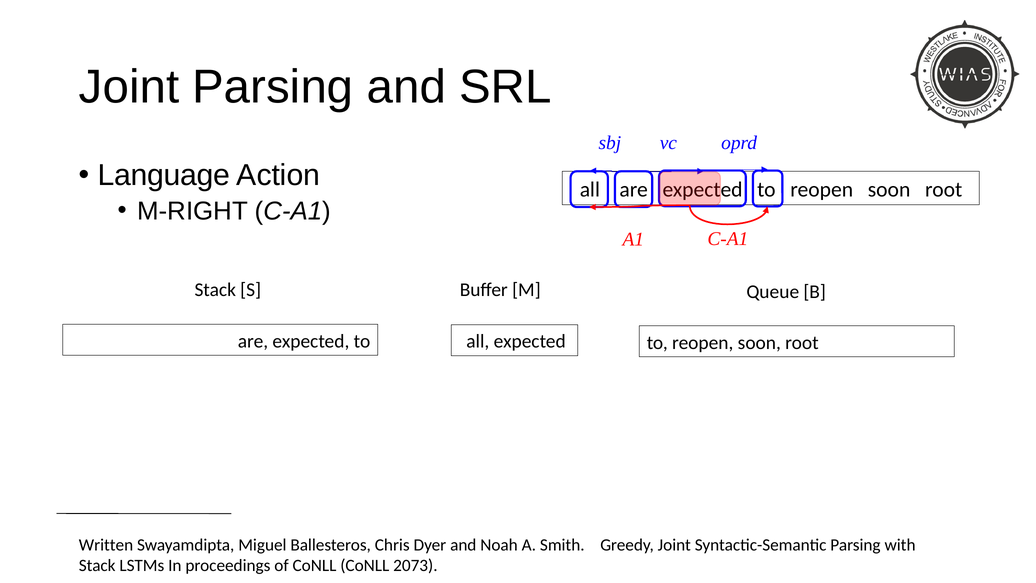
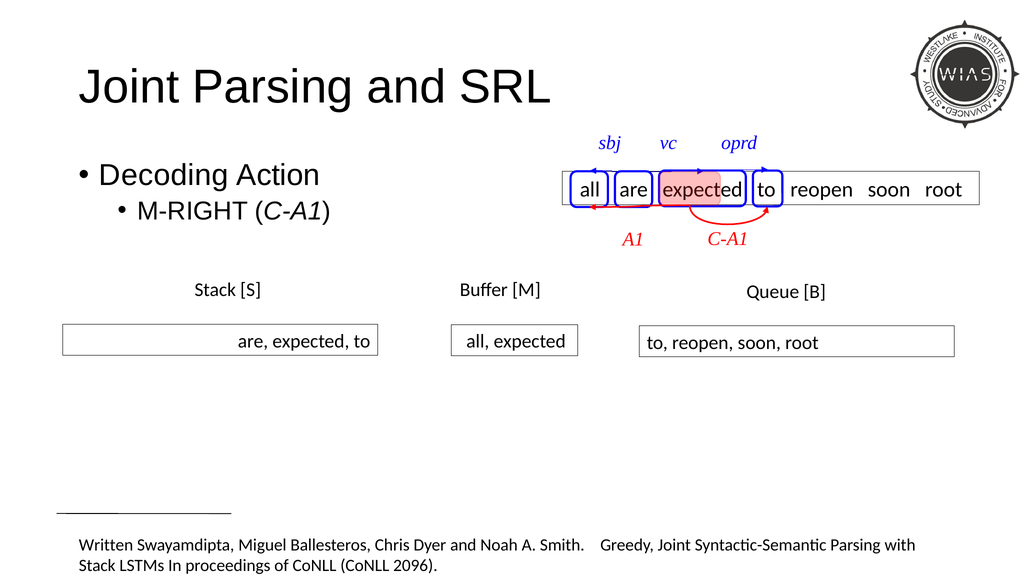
Language: Language -> Decoding
2073: 2073 -> 2096
